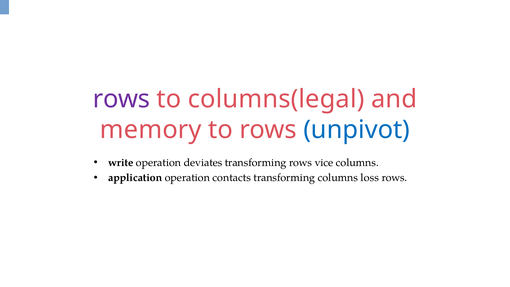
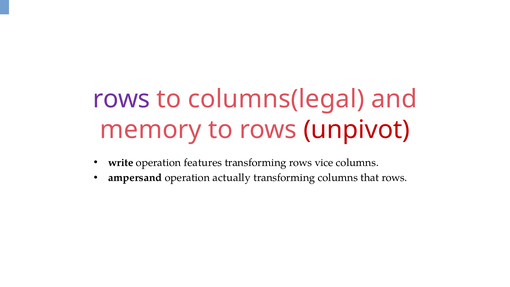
unpivot colour: blue -> red
deviates: deviates -> features
application: application -> ampersand
contacts: contacts -> actually
loss: loss -> that
